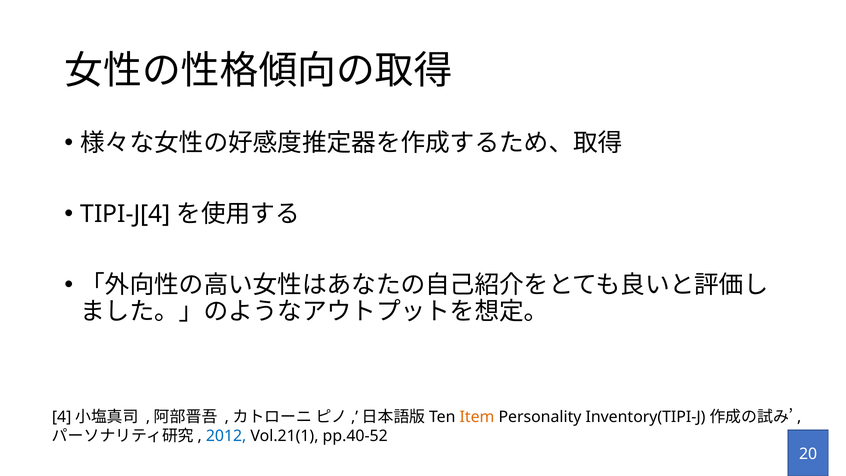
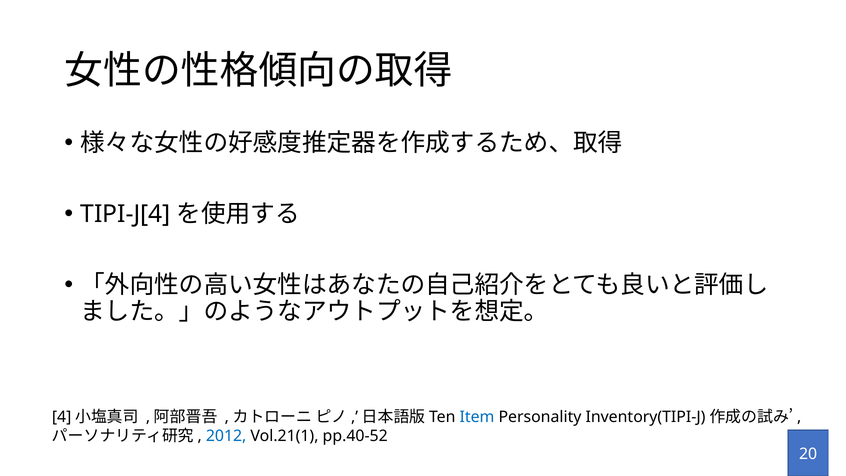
Item colour: orange -> blue
